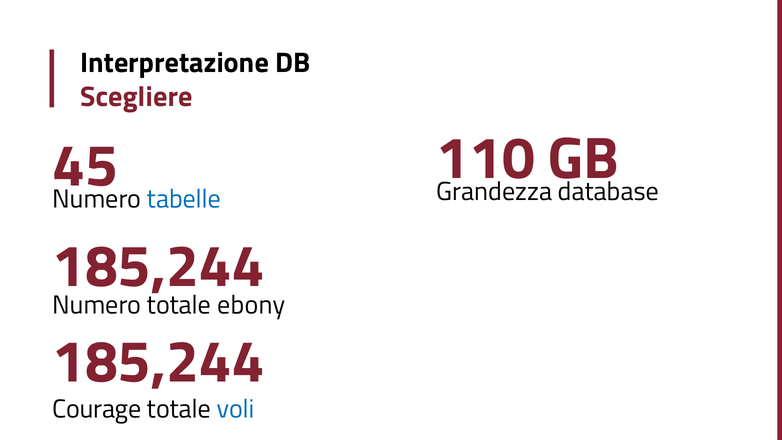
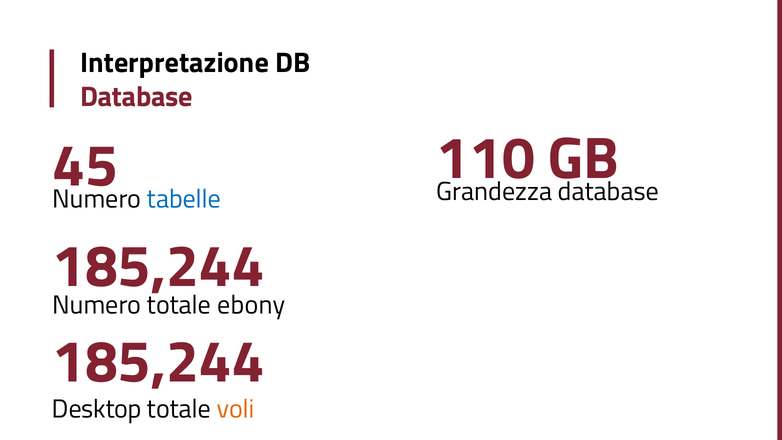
Scegliere at (136, 97): Scegliere -> Database
Courage: Courage -> Desktop
voli colour: blue -> orange
